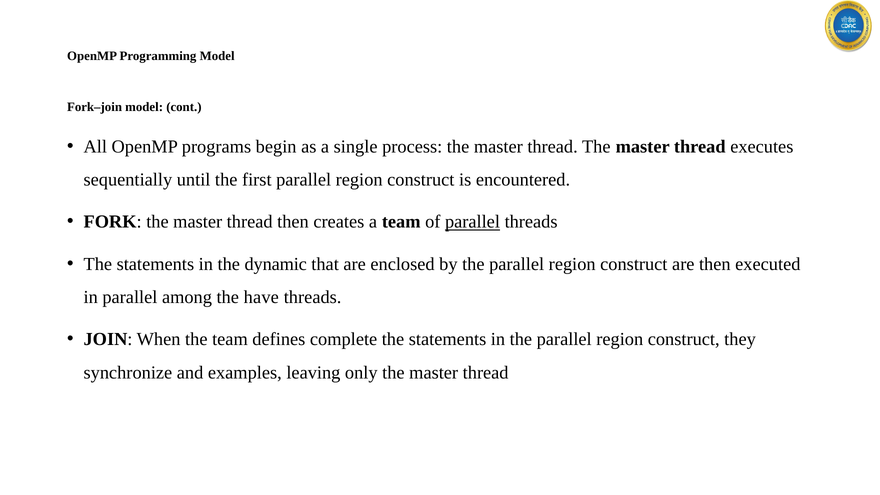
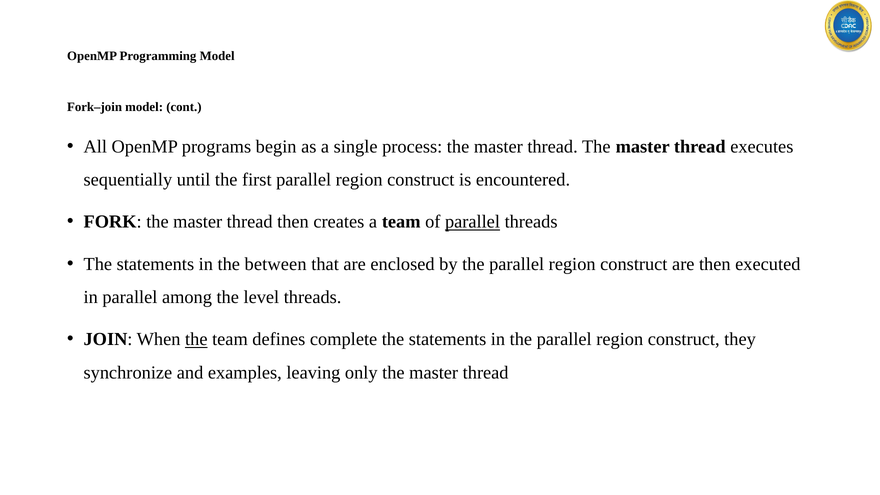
dynamic: dynamic -> between
have: have -> level
the at (196, 339) underline: none -> present
